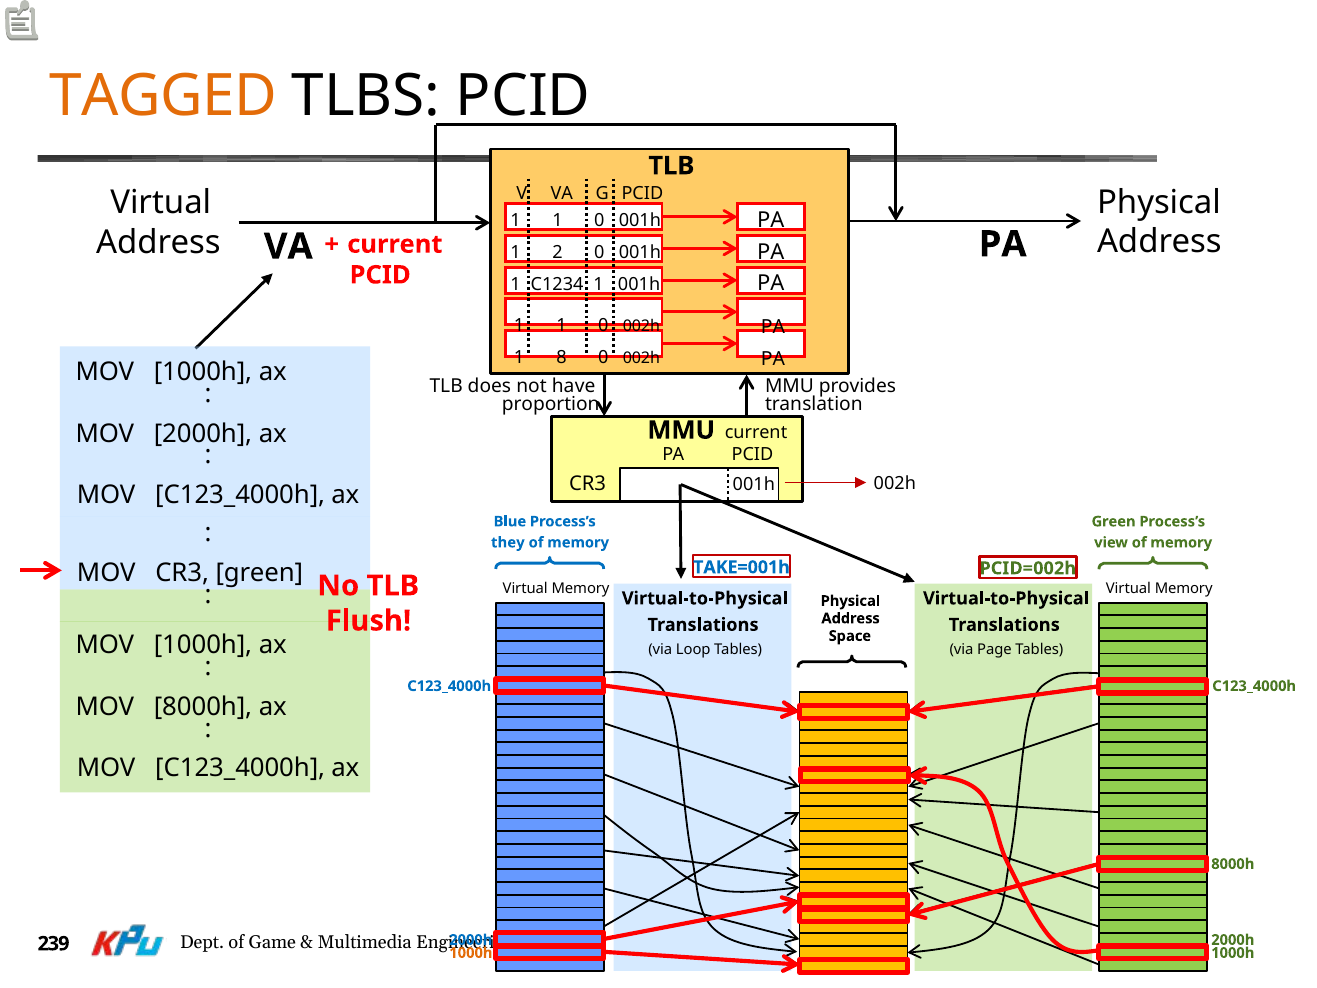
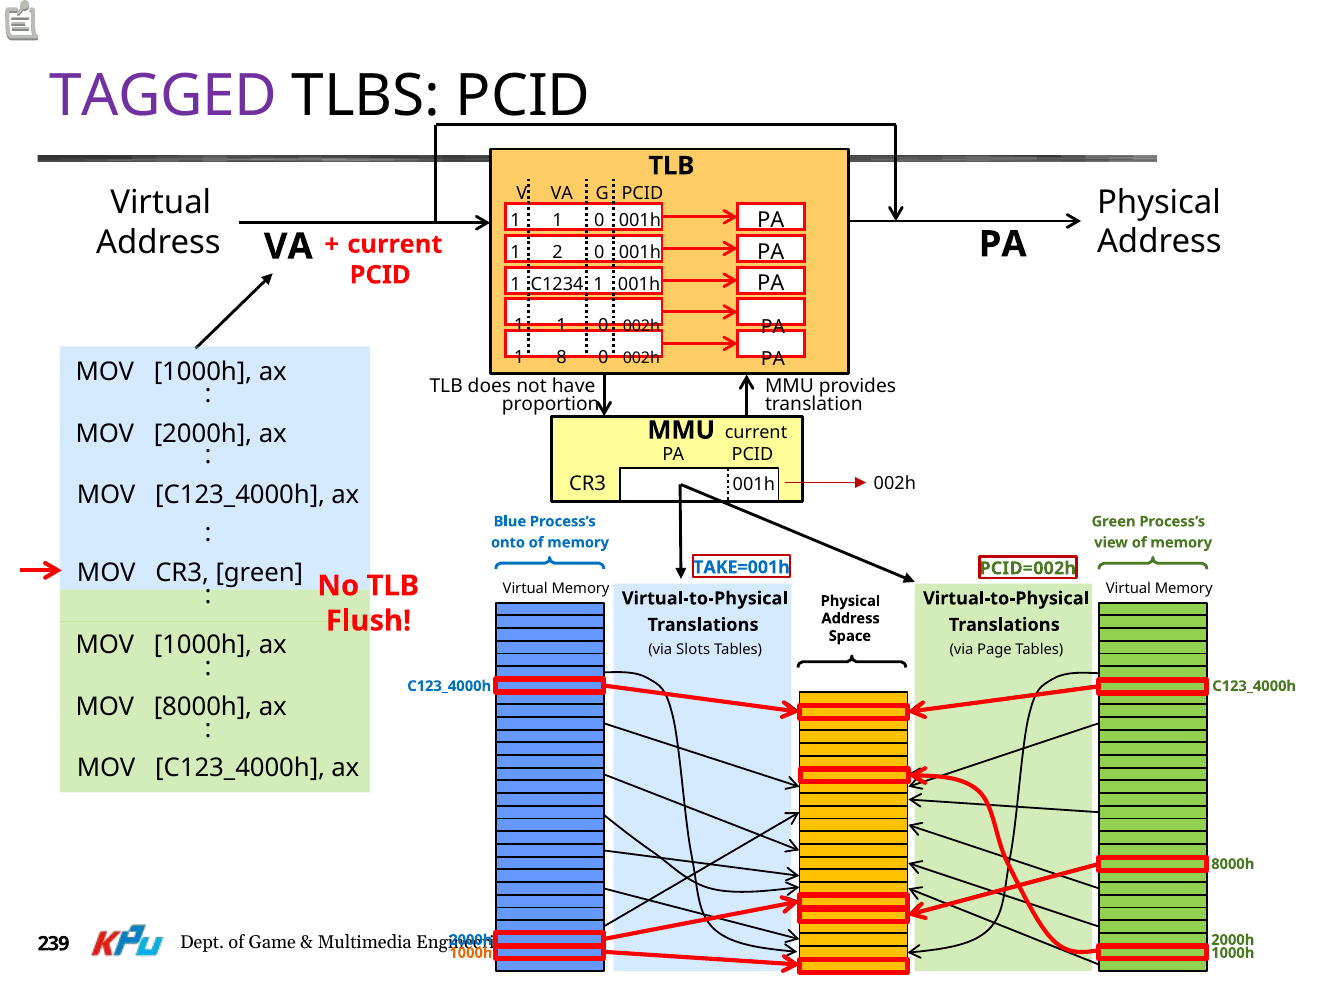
TAGGED colour: orange -> purple
they: they -> onto
Loop: Loop -> Slots
